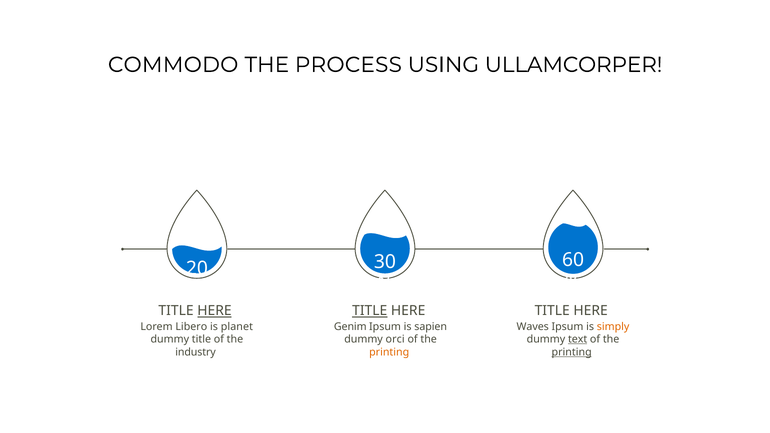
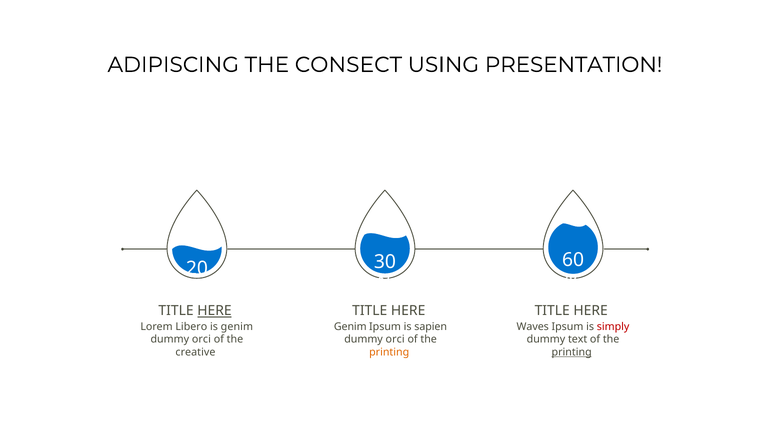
COMMODO: COMMODO -> ADIPISCING
PROCESS: PROCESS -> CONSECT
ULLAMCORPER: ULLAMCORPER -> PRESENTATION
TITLE at (370, 311) underline: present -> none
is planet: planet -> genim
simply colour: orange -> red
title at (201, 339): title -> orci
text underline: present -> none
industry: industry -> creative
